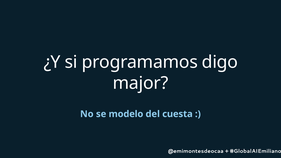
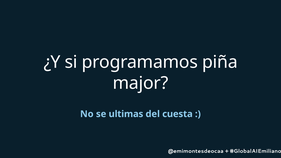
digo: digo -> piña
modelo: modelo -> ultimas
